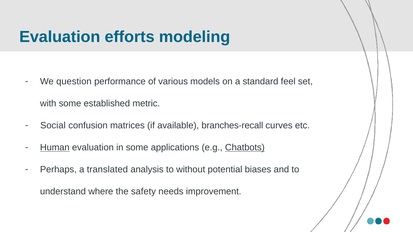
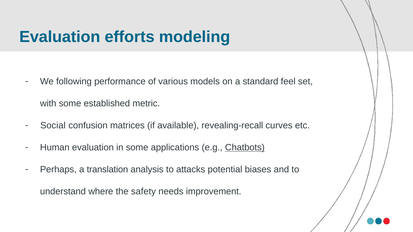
question: question -> following
branches-recall: branches-recall -> revealing-recall
Human underline: present -> none
translated: translated -> translation
without: without -> attacks
